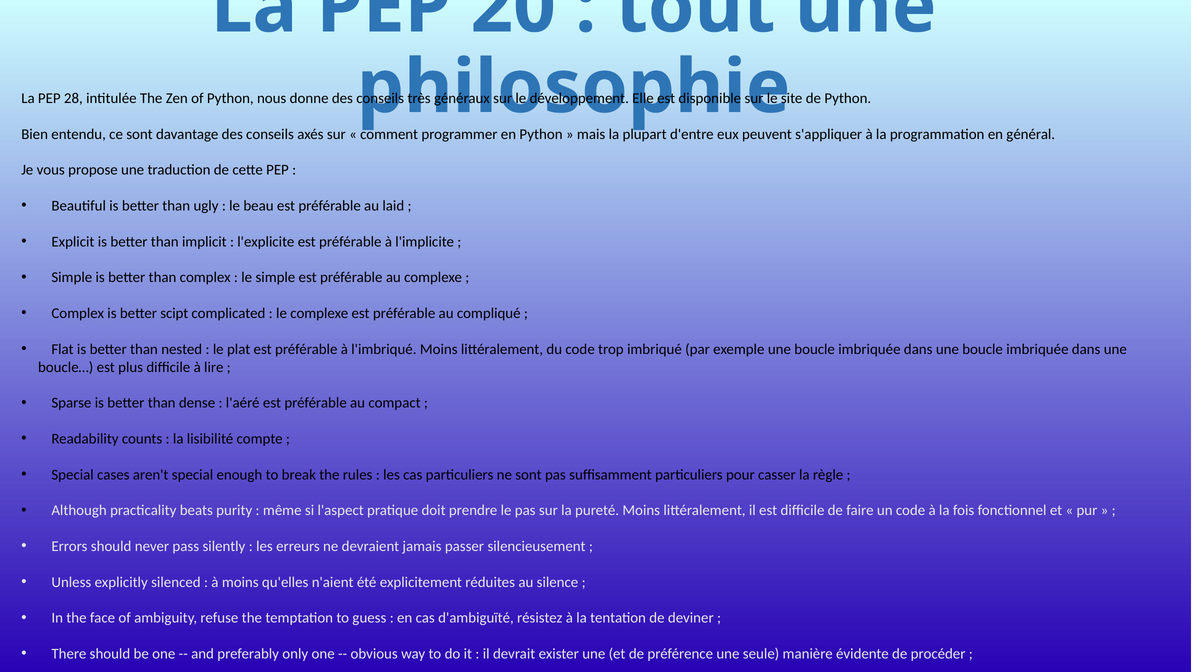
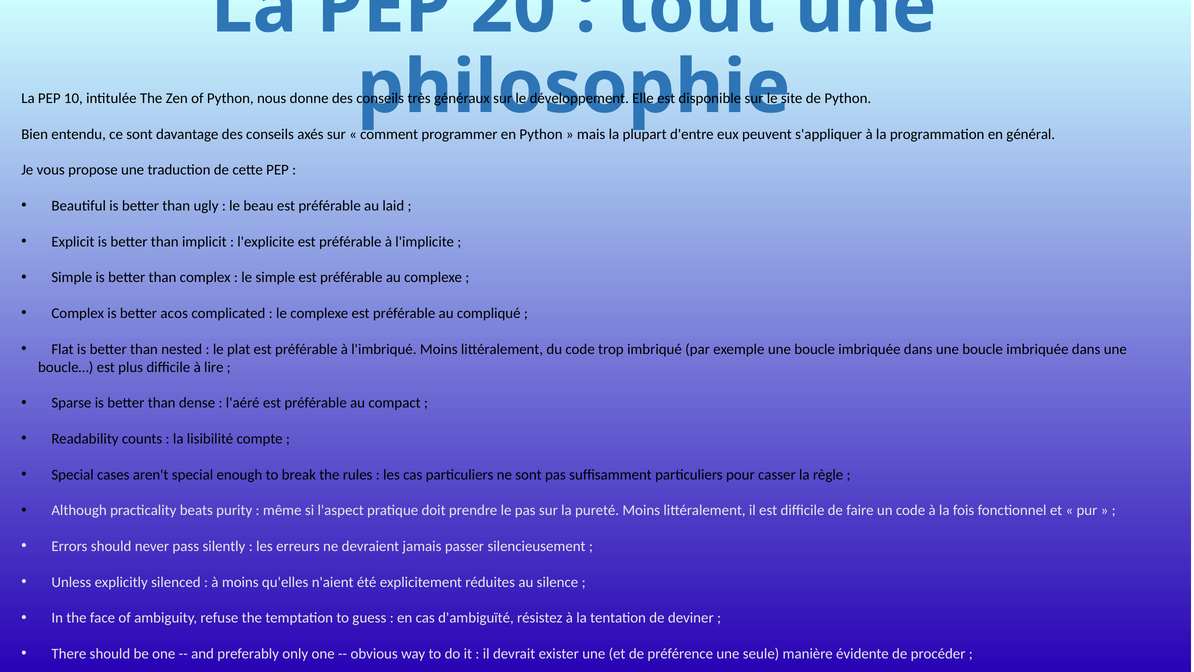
28: 28 -> 10
scipt: scipt -> acos
